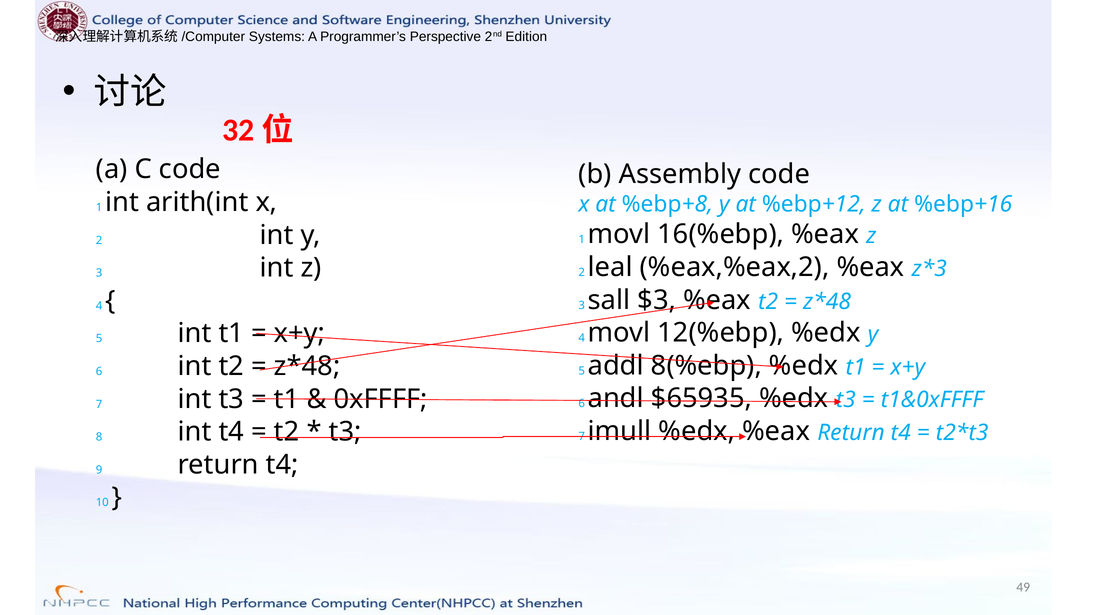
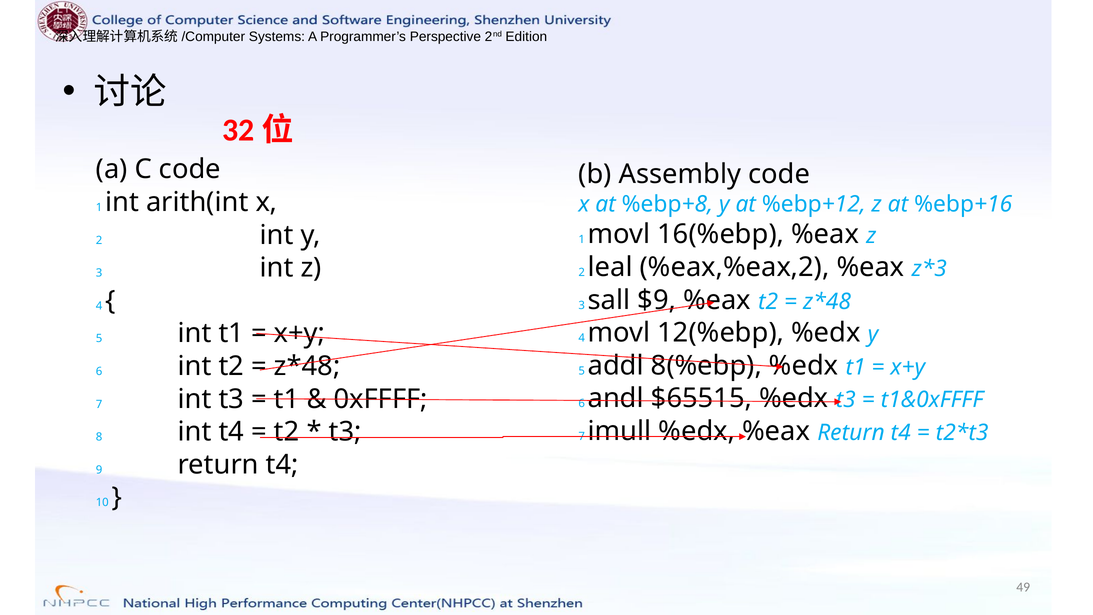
$3: $3 -> $9
$65935: $65935 -> $65515
